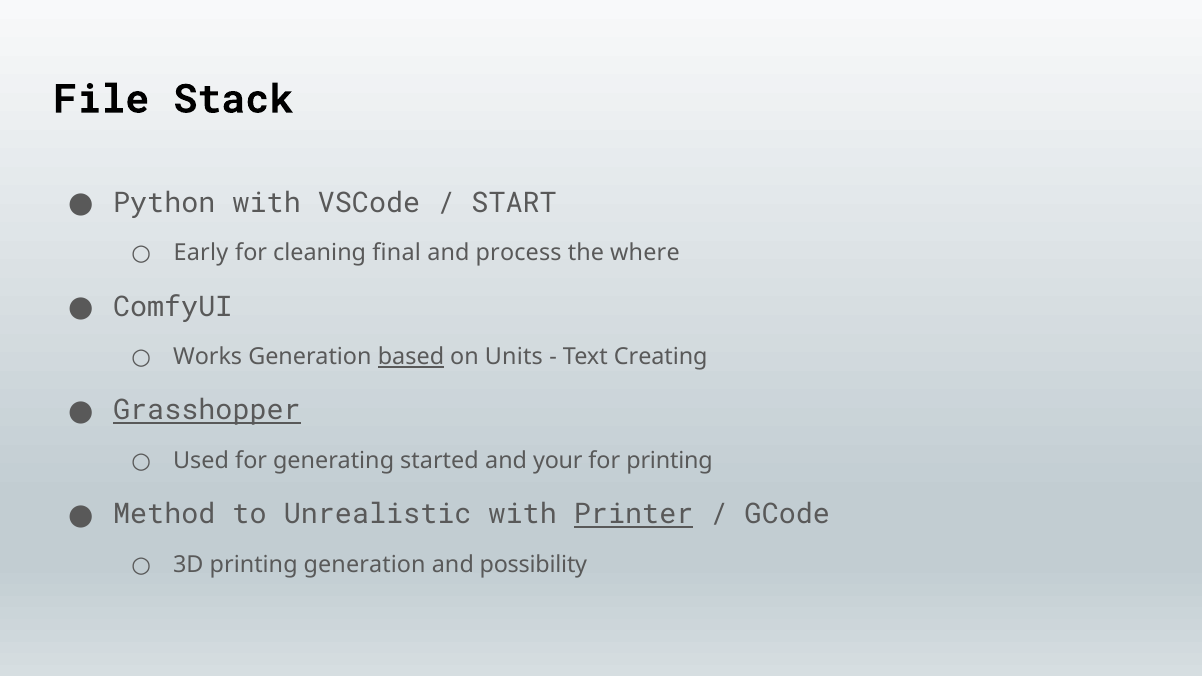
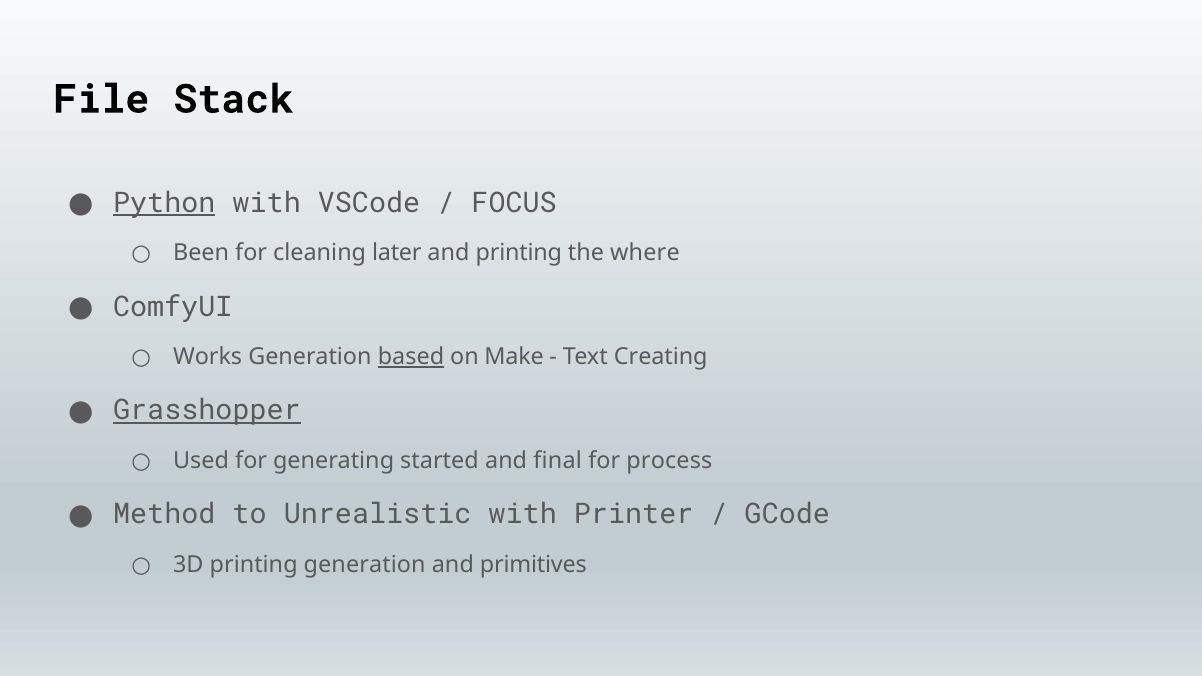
Python underline: none -> present
START: START -> FOCUS
Early: Early -> Been
final: final -> later
and process: process -> printing
Units: Units -> Make
your: your -> final
for printing: printing -> process
Printer underline: present -> none
possibility: possibility -> primitives
